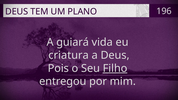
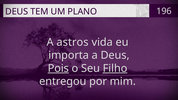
guiará: guiará -> astros
criatura: criatura -> importa
Pois underline: none -> present
